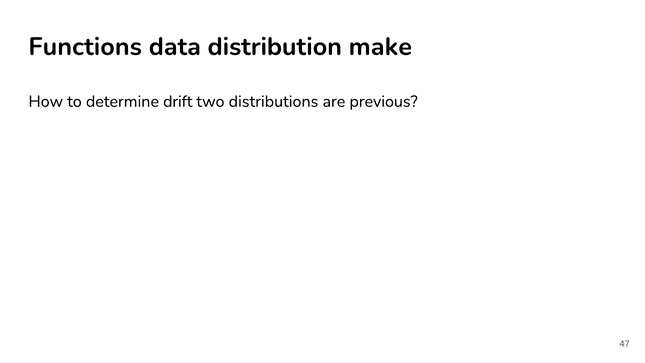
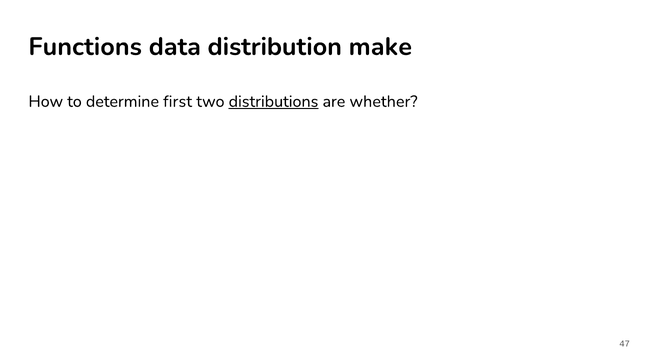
drift: drift -> first
distributions underline: none -> present
previous: previous -> whether
